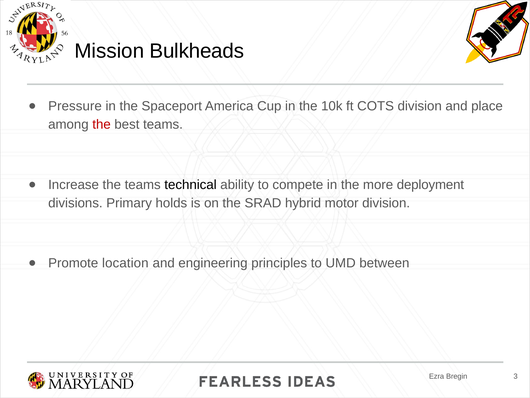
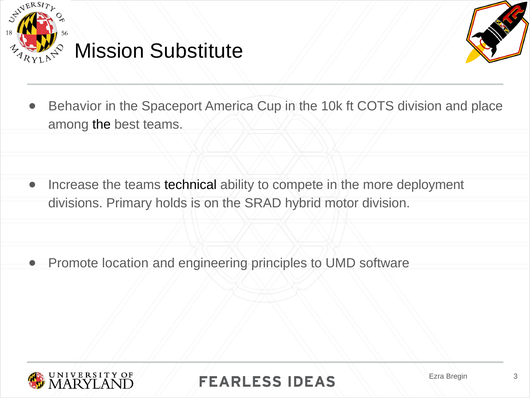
Bulkheads: Bulkheads -> Substitute
Pressure: Pressure -> Behavior
the at (102, 124) colour: red -> black
between: between -> software
